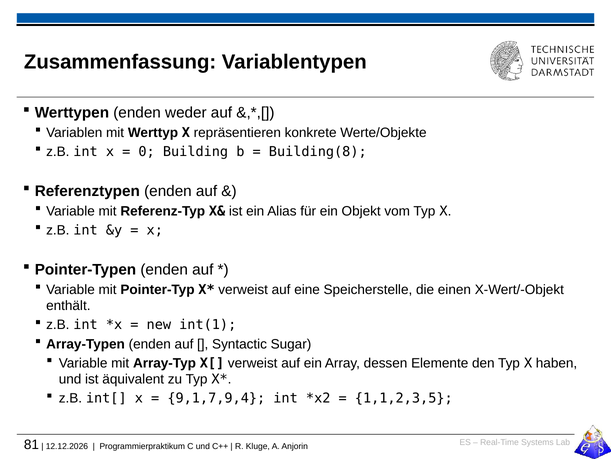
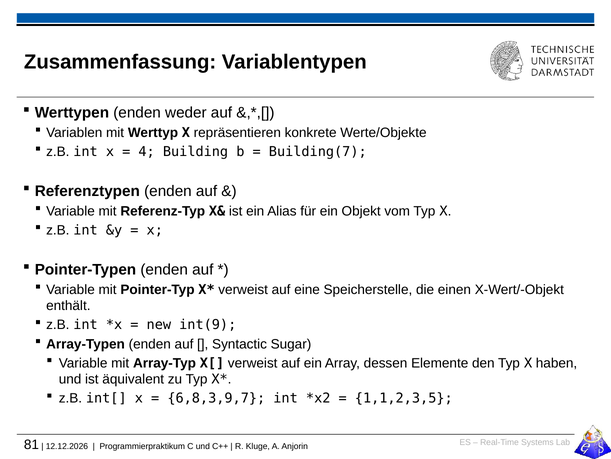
0: 0 -> 4
Building(8: Building(8 -> Building(7
int(1: int(1 -> int(9
9,1,7,9,4: 9,1,7,9,4 -> 6,8,3,9,7
